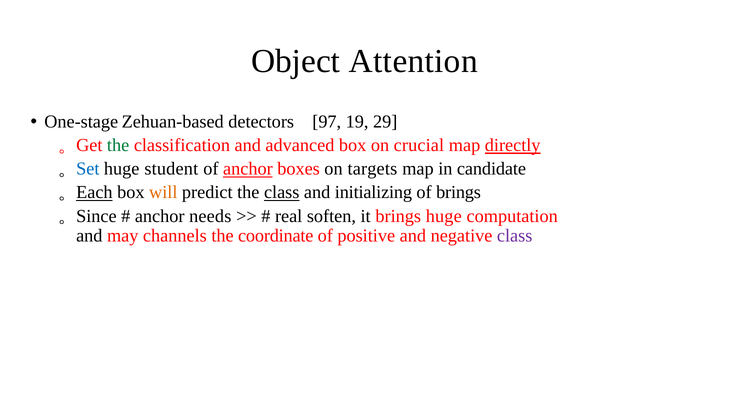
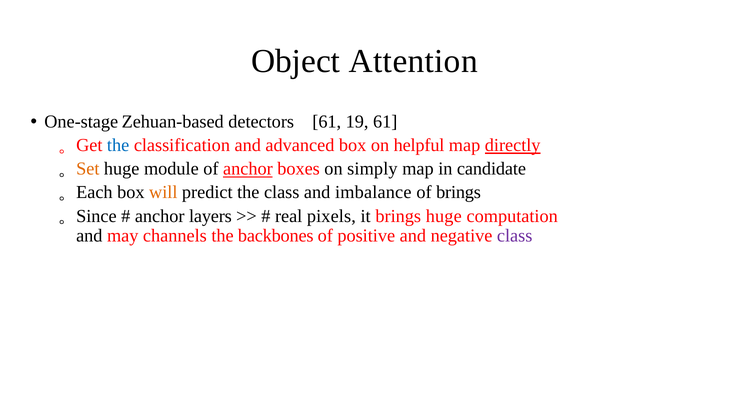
detectors 97: 97 -> 61
19 29: 29 -> 61
the at (118, 145) colour: green -> blue
crucial: crucial -> helpful
Set colour: blue -> orange
student: student -> module
targets: targets -> simply
Each underline: present -> none
class at (282, 192) underline: present -> none
initializing: initializing -> imbalance
needs: needs -> layers
soften: soften -> pixels
coordinate: coordinate -> backbones
